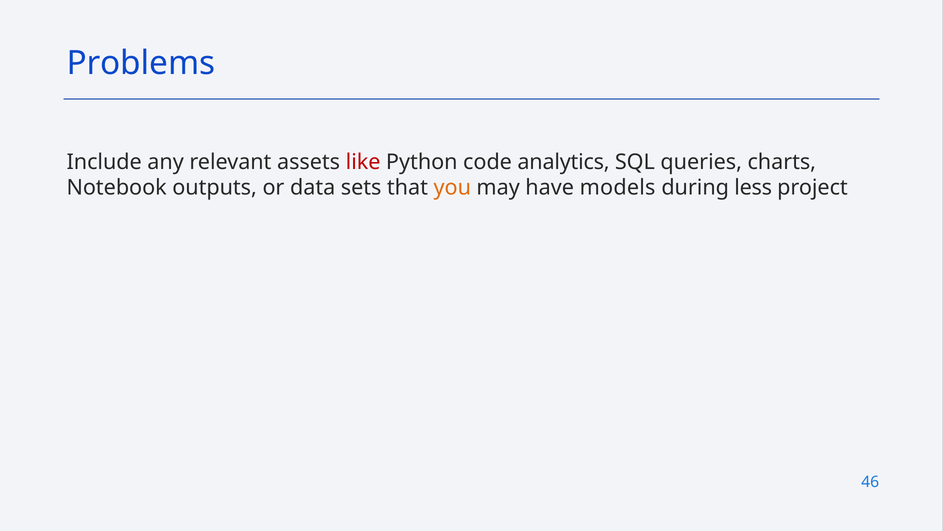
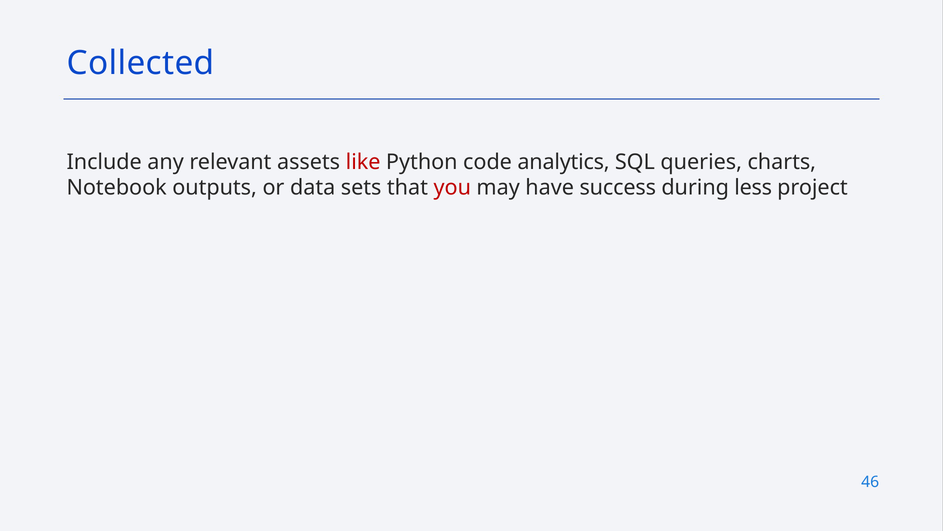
Problems: Problems -> Collected
you colour: orange -> red
models: models -> success
